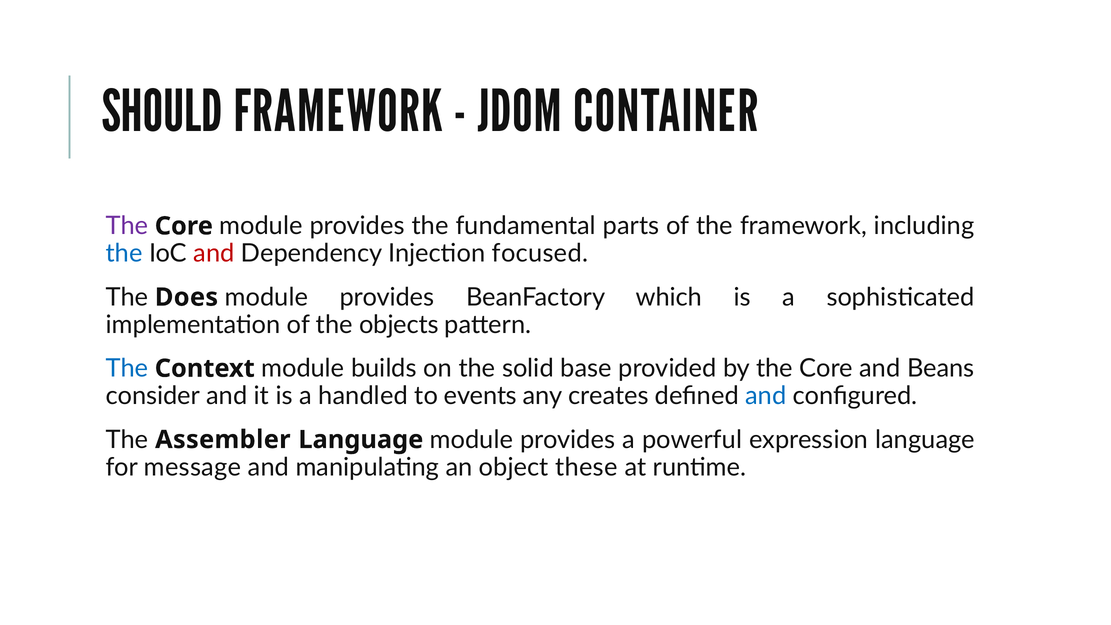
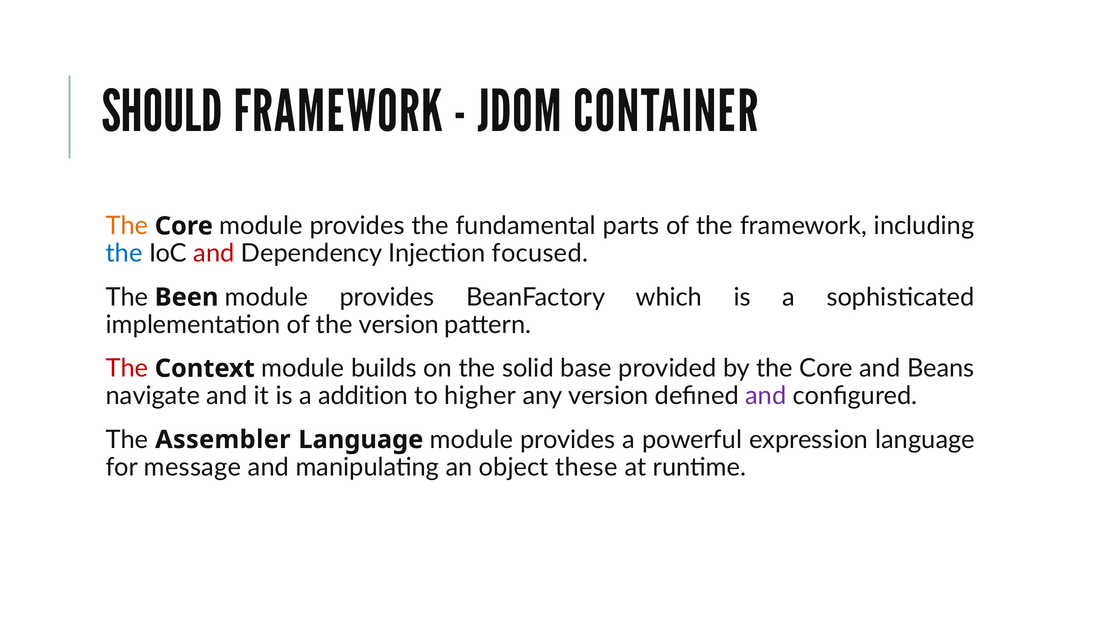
The at (127, 226) colour: purple -> orange
Does: Does -> Been
the objects: objects -> version
The at (127, 368) colour: blue -> red
consider: consider -> navigate
handled: handled -> addition
events: events -> higher
any creates: creates -> version
and at (766, 396) colour: blue -> purple
